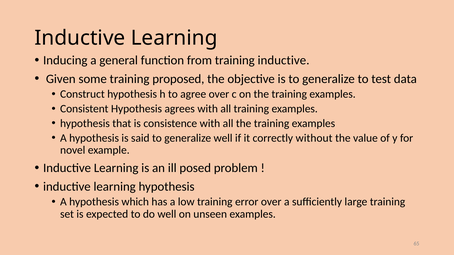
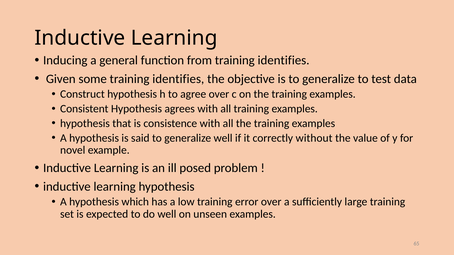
from training inductive: inductive -> identifies
some training proposed: proposed -> identifies
